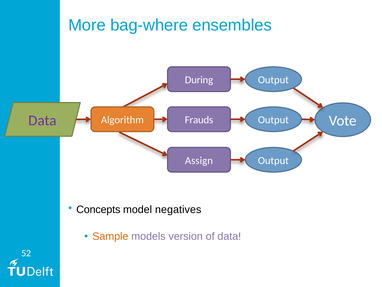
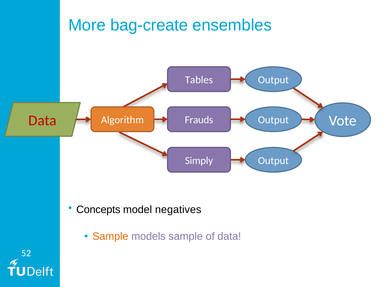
bag-where: bag-where -> bag-create
During: During -> Tables
Data at (43, 120) colour: purple -> red
Assign: Assign -> Simply
models version: version -> sample
